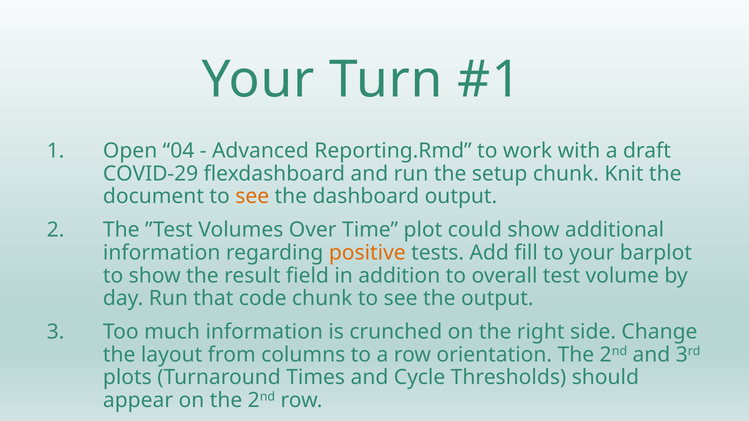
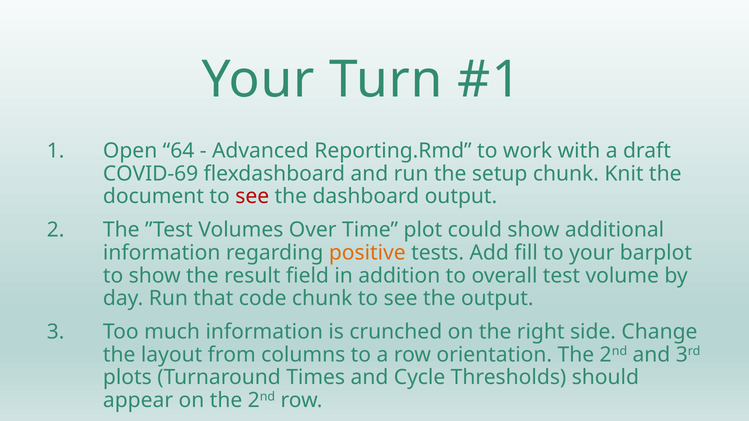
04: 04 -> 64
COVID-29: COVID-29 -> COVID-69
see at (252, 197) colour: orange -> red
